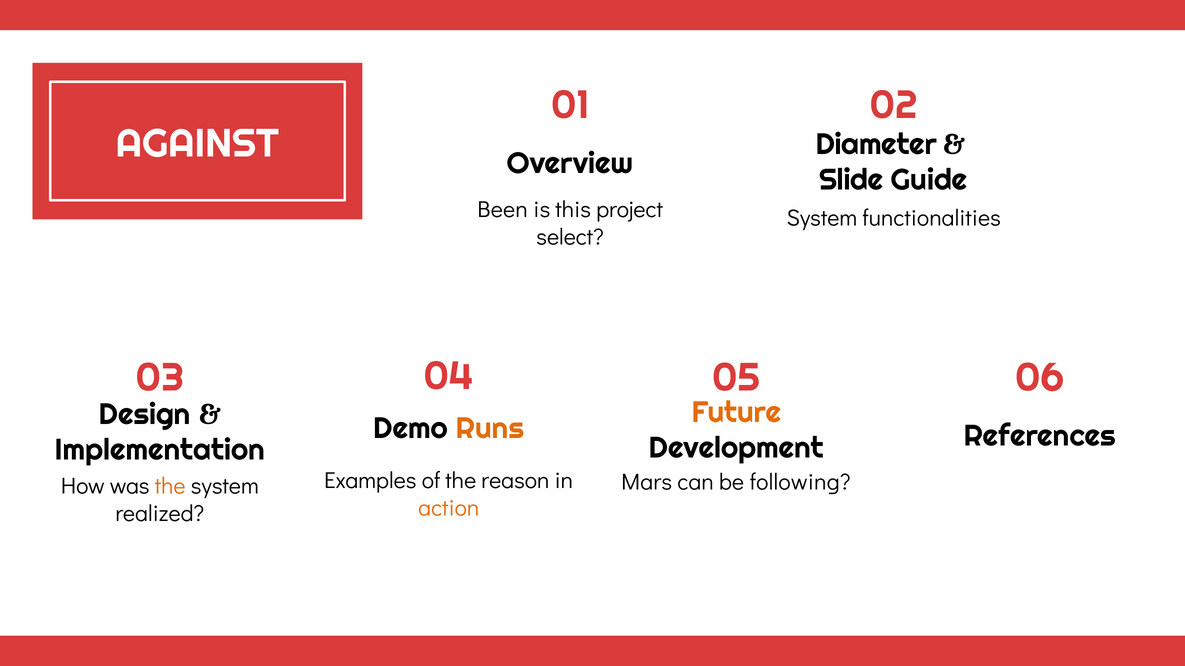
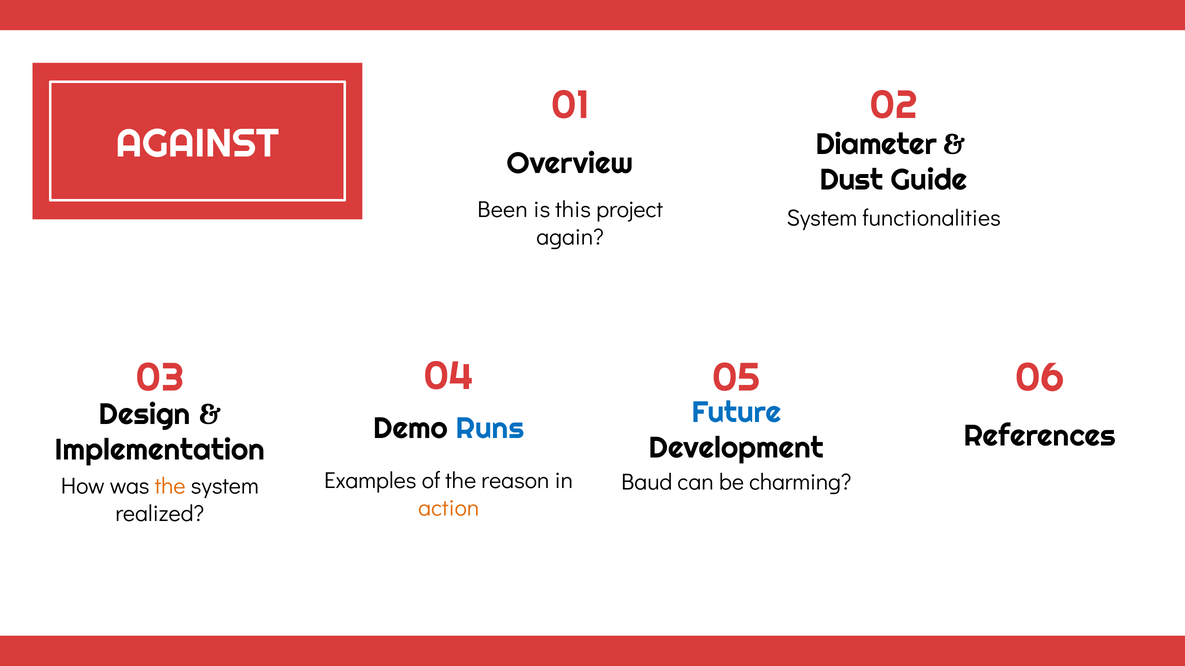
Slide: Slide -> Dust
select: select -> again
Future colour: orange -> blue
Runs colour: orange -> blue
Mars: Mars -> Baud
following: following -> charming
